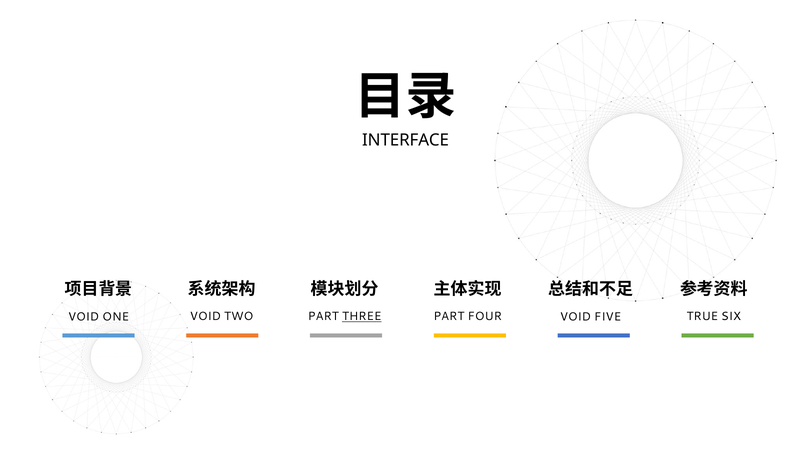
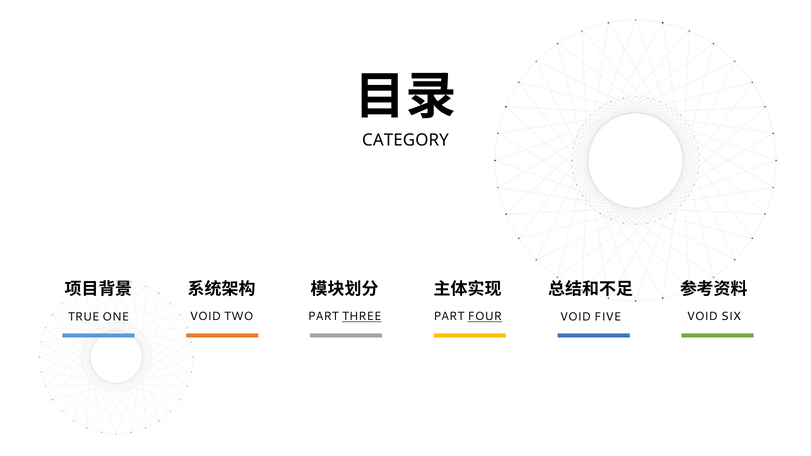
INTERFACE: INTERFACE -> CATEGORY
FOUR underline: none -> present
TRUE at (702, 317): TRUE -> VOID
VOID at (84, 317): VOID -> TRUE
